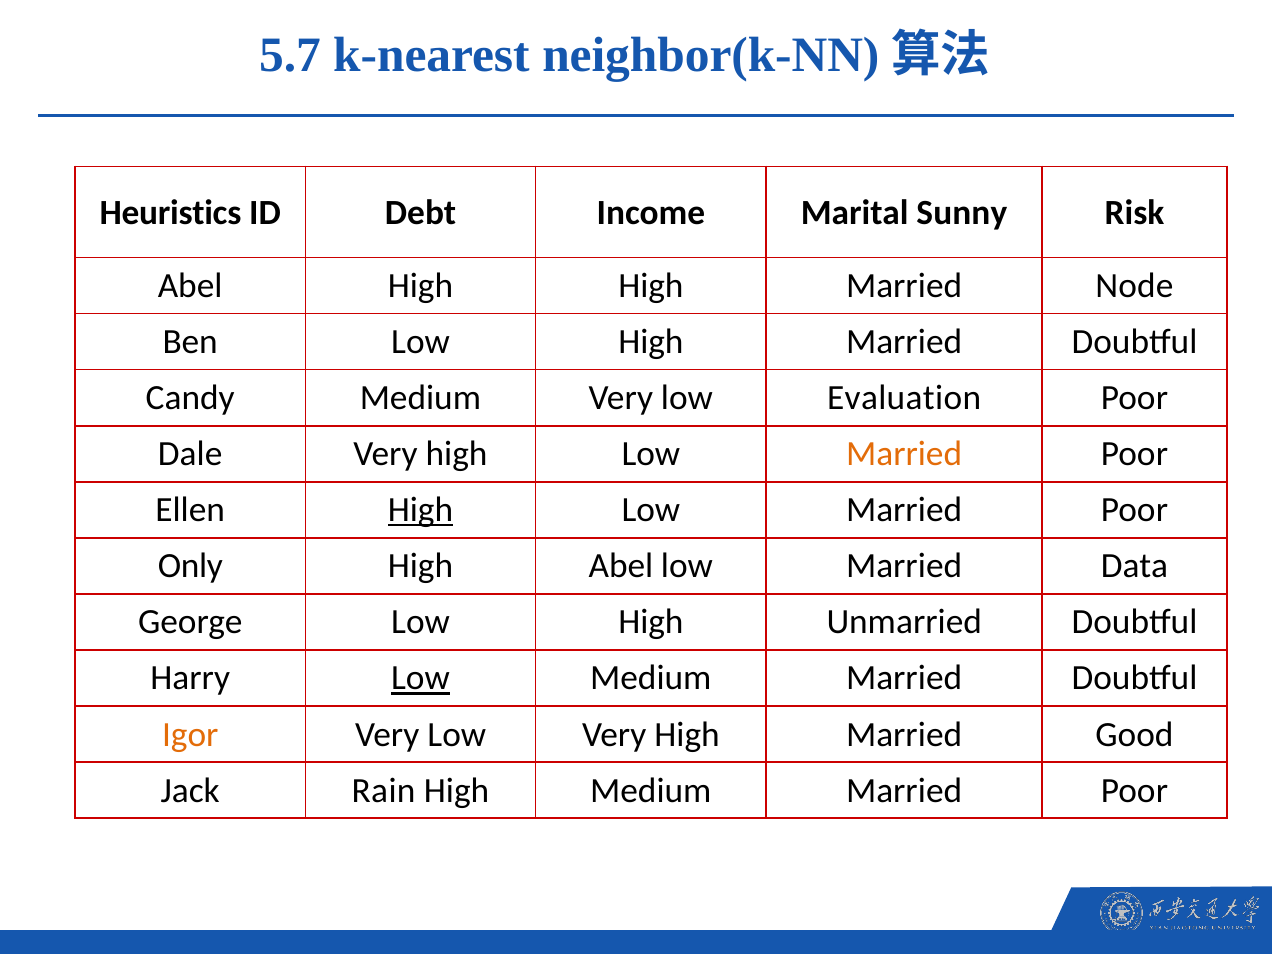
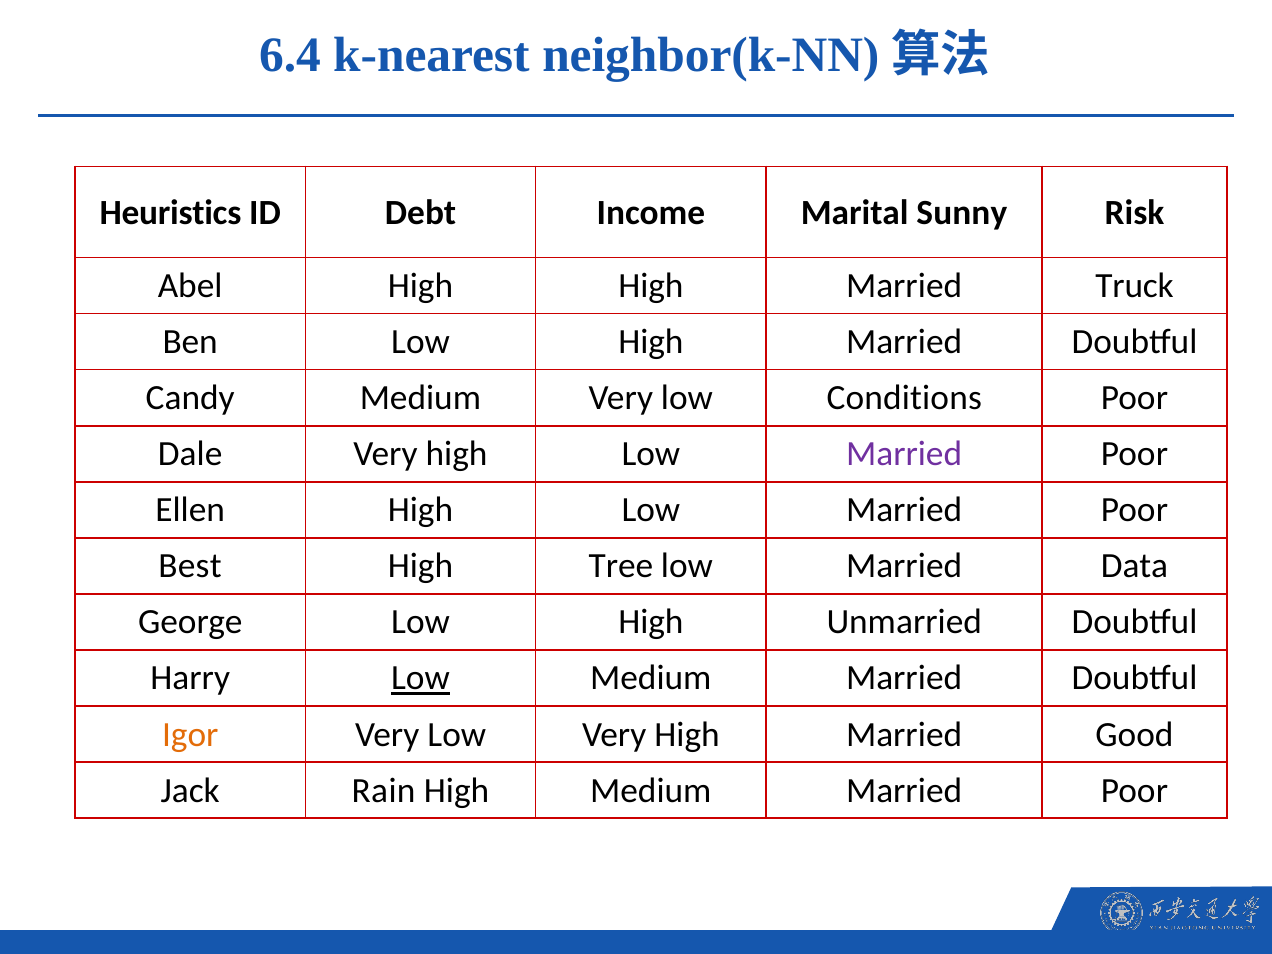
5.7: 5.7 -> 6.4
Node: Node -> Truck
Evaluation: Evaluation -> Conditions
Married at (904, 454) colour: orange -> purple
High at (421, 510) underline: present -> none
Only: Only -> Best
High Abel: Abel -> Tree
